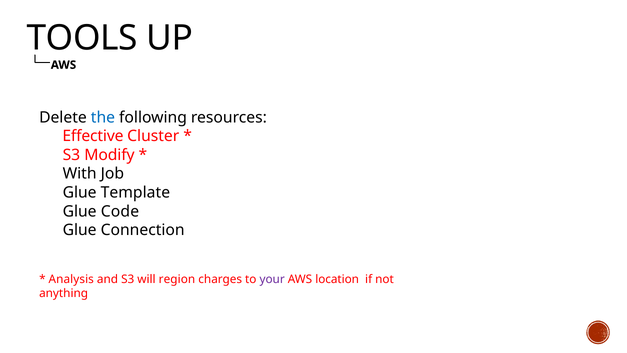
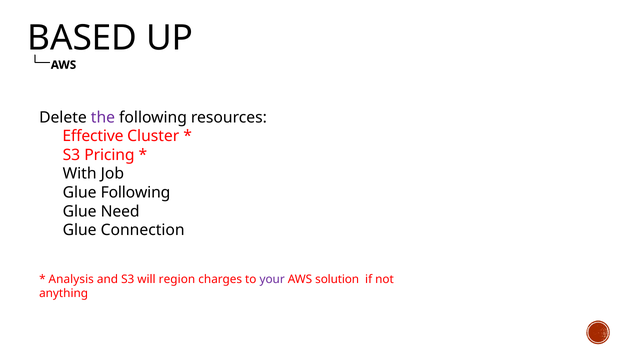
TOOLS: TOOLS -> BASED
the colour: blue -> purple
Modify: Modify -> Pricing
Glue Template: Template -> Following
Code: Code -> Need
location: location -> solution
